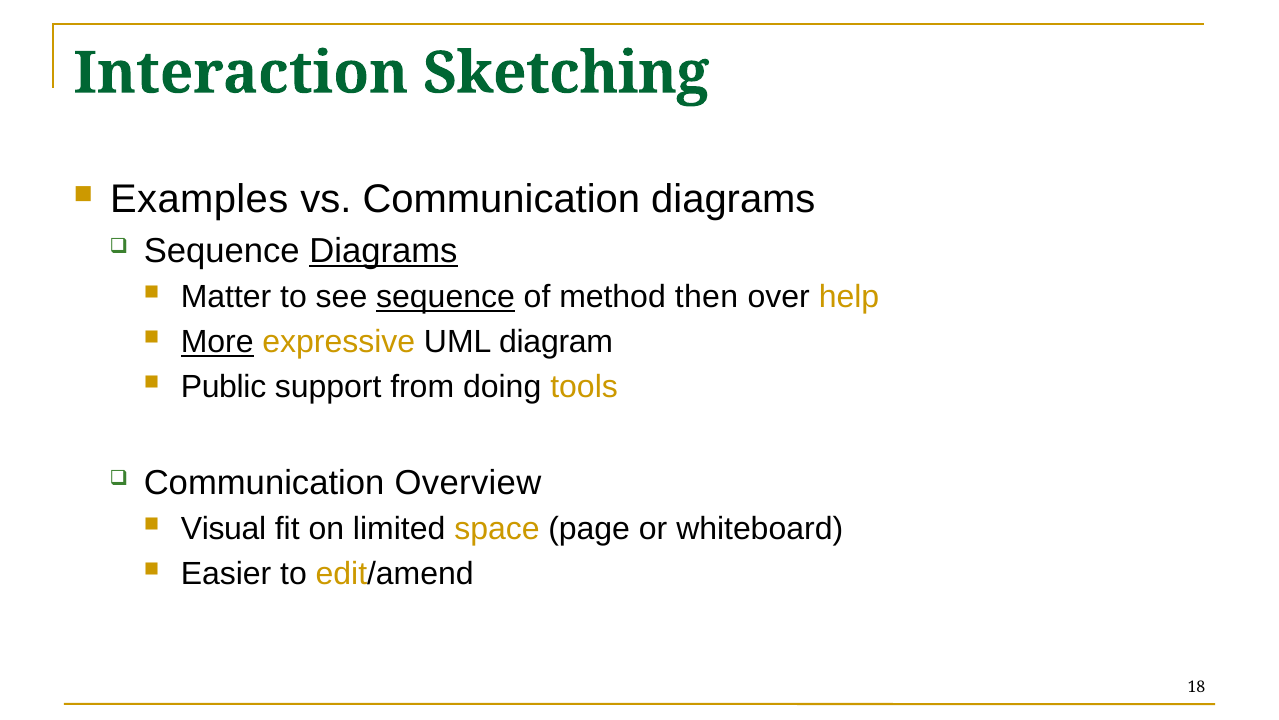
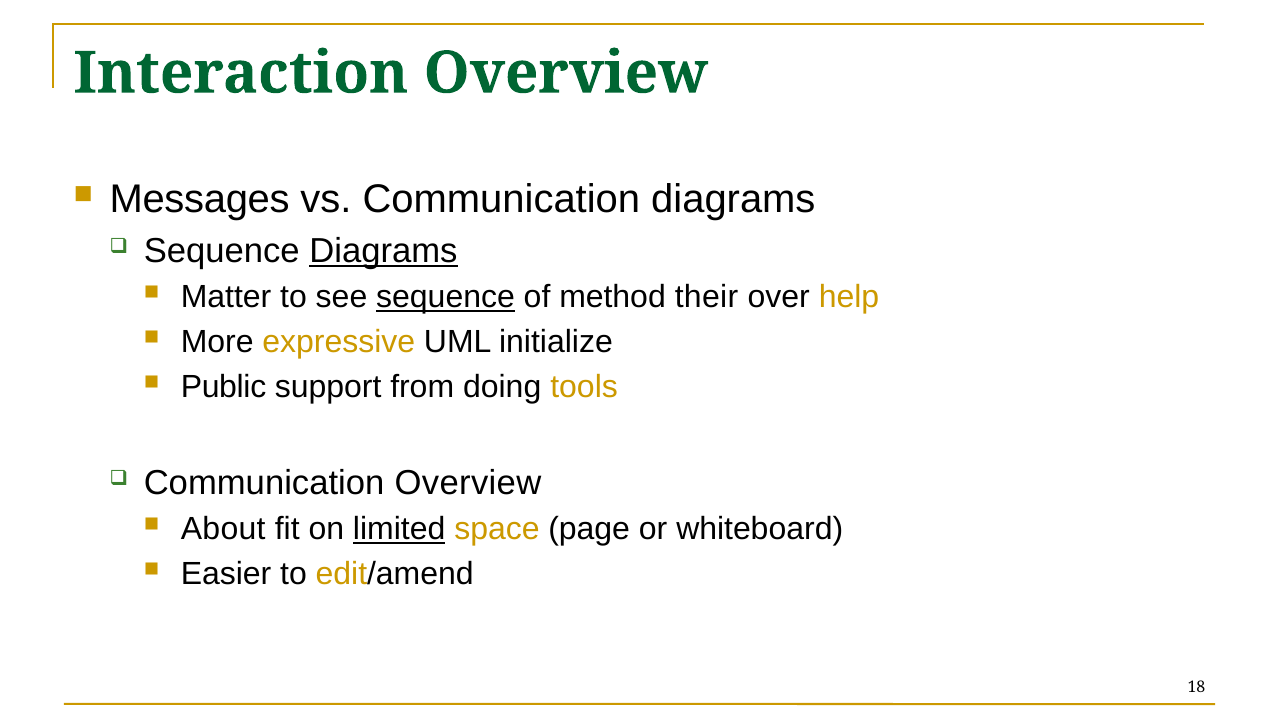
Interaction Sketching: Sketching -> Overview
Examples: Examples -> Messages
then: then -> their
More underline: present -> none
diagram: diagram -> initialize
Visual: Visual -> About
limited underline: none -> present
